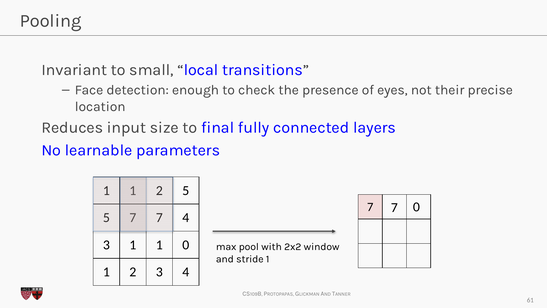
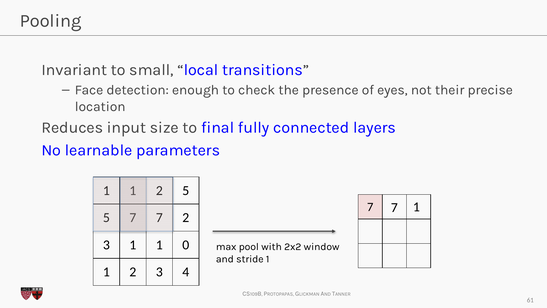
7 0: 0 -> 1
4 at (186, 218): 4 -> 2
